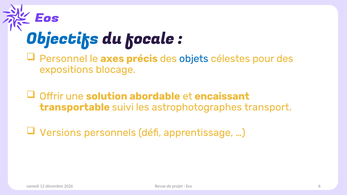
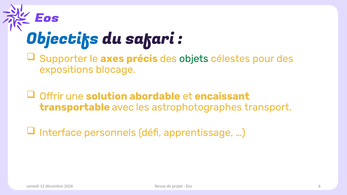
focale: focale -> safari
Personnel: Personnel -> Supporter
objets colour: blue -> green
suivi: suivi -> avec
Versions: Versions -> Interface
